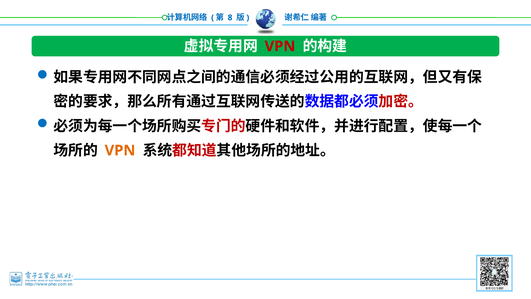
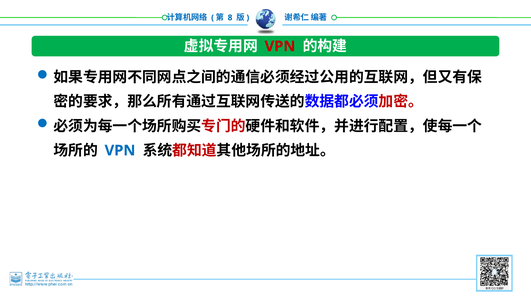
VPN at (120, 150) colour: orange -> blue
